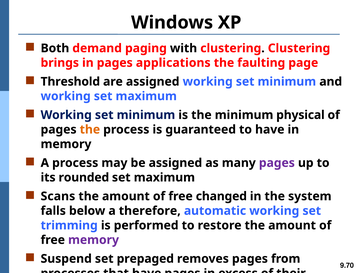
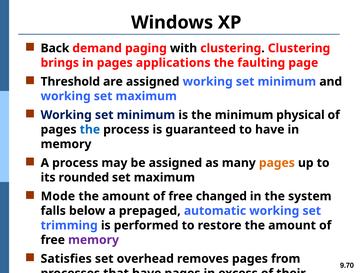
Both: Both -> Back
the at (90, 130) colour: orange -> blue
pages at (277, 163) colour: purple -> orange
Scans: Scans -> Mode
therefore: therefore -> prepaged
Suspend: Suspend -> Satisfies
prepaged: prepaged -> overhead
